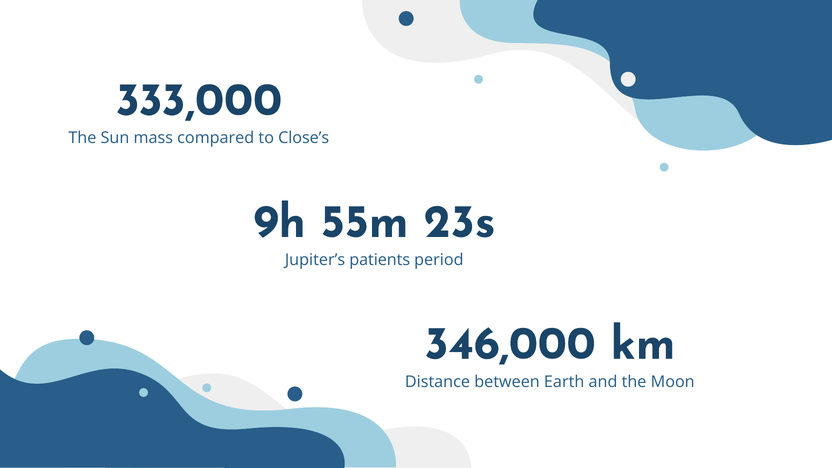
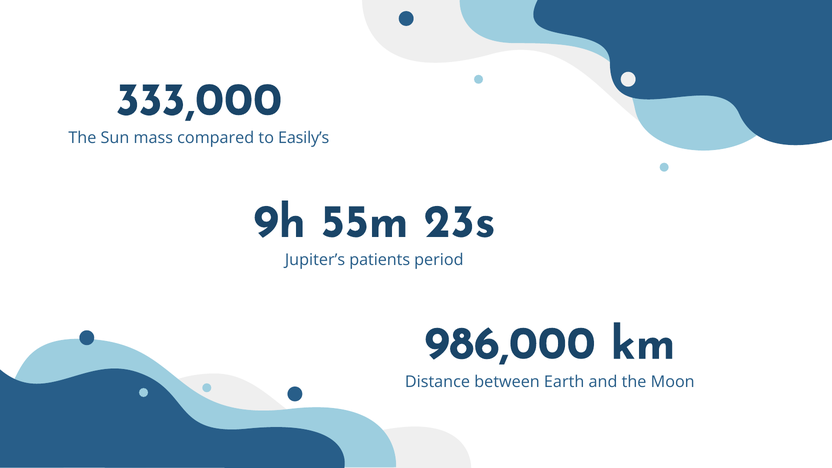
Close’s: Close’s -> Easily’s
346,000: 346,000 -> 986,000
